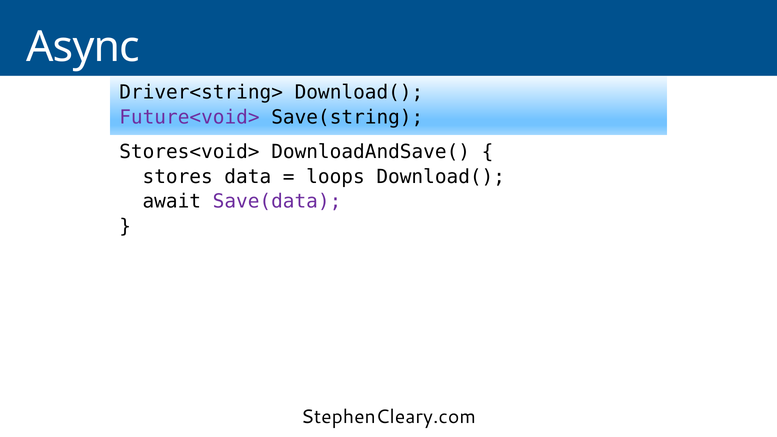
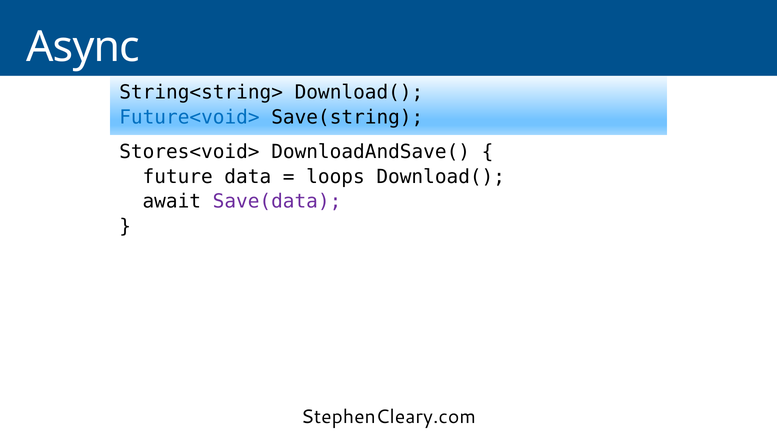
Driver<string>: Driver<string> -> String<string>
Future<void> colour: purple -> blue
stores: stores -> future
